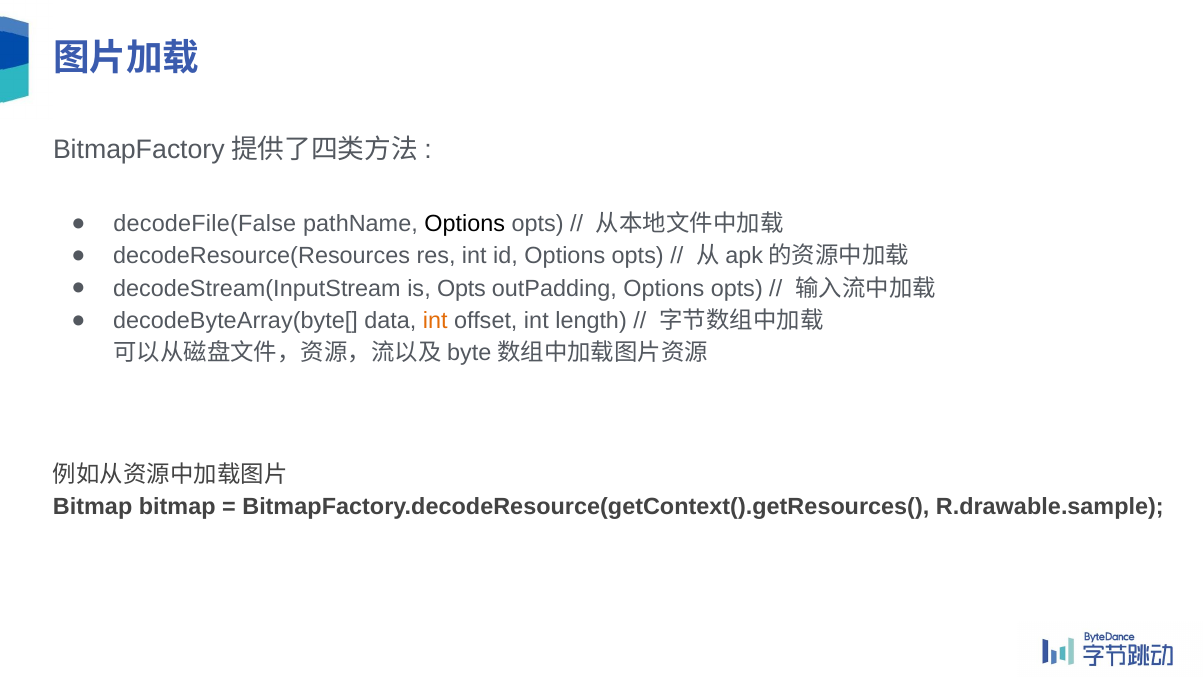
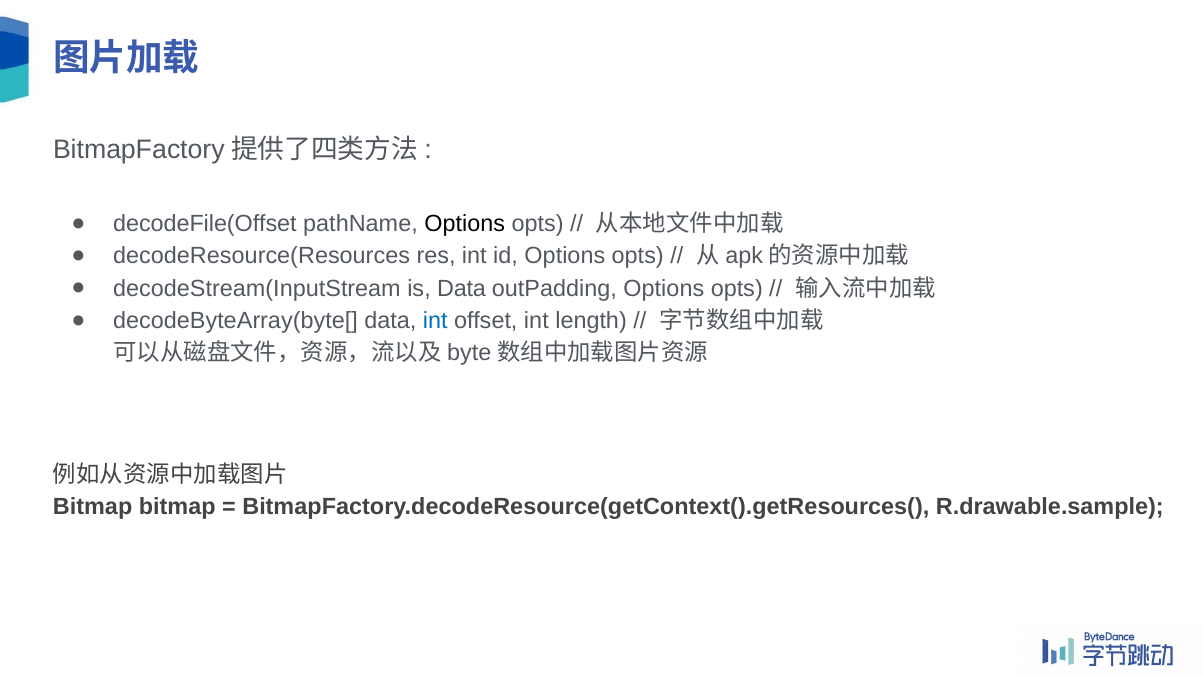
decodeFile(False: decodeFile(False -> decodeFile(Offset
is Opts: Opts -> Data
int at (435, 320) colour: orange -> blue
